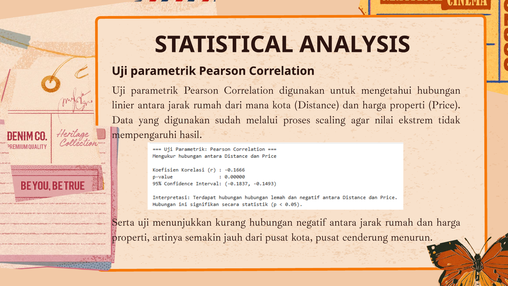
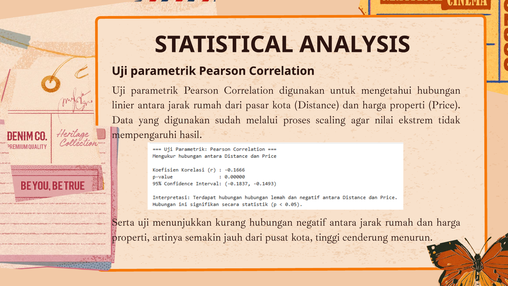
mana: mana -> pasar
kota pusat: pusat -> tinggi
